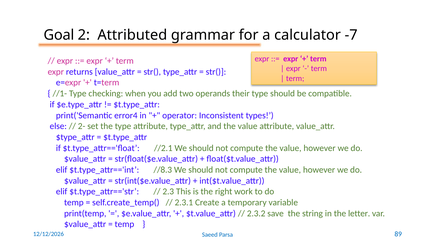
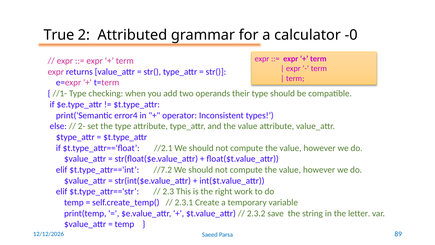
Goal: Goal -> True
-7: -7 -> -0
//8.3: //8.3 -> //7.2
